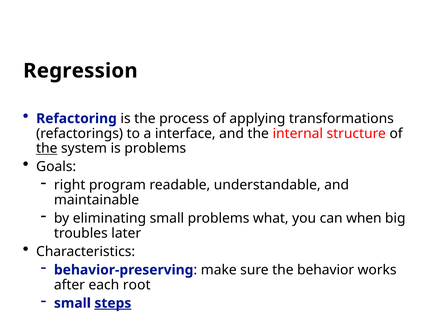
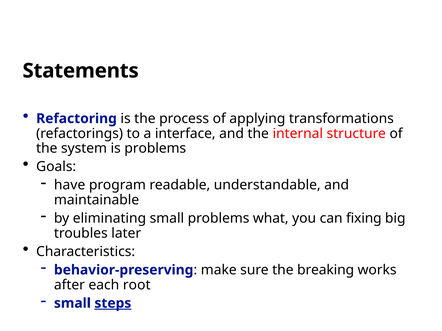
Regression: Regression -> Statements
the at (47, 149) underline: present -> none
right: right -> have
when: when -> fixing
behavior: behavior -> breaking
